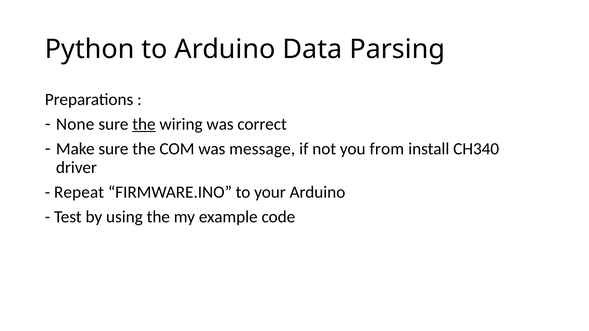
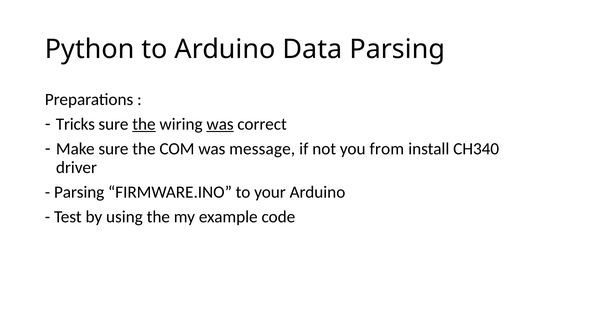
None: None -> Tricks
was at (220, 124) underline: none -> present
Repeat at (79, 192): Repeat -> Parsing
